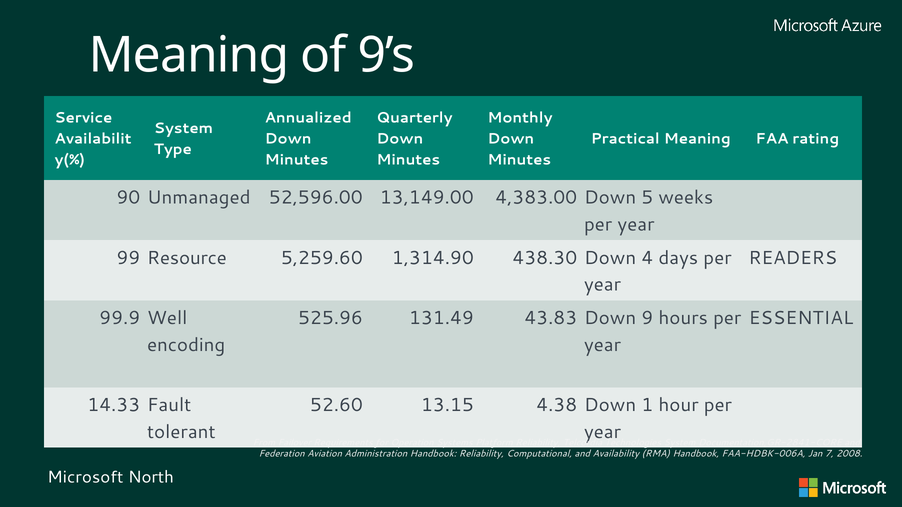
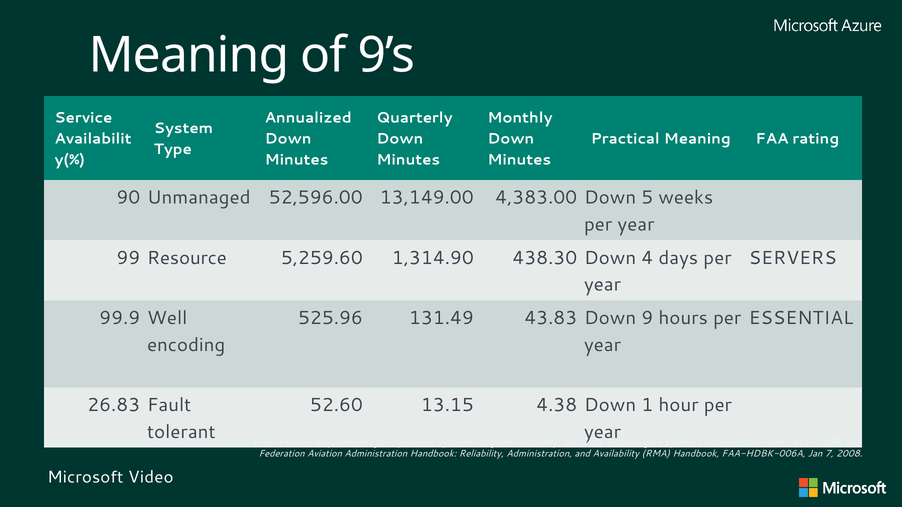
READERS: READERS -> SERVERS
14.33: 14.33 -> 26.83
Reliability Computational: Computational -> Administration
North: North -> Video
